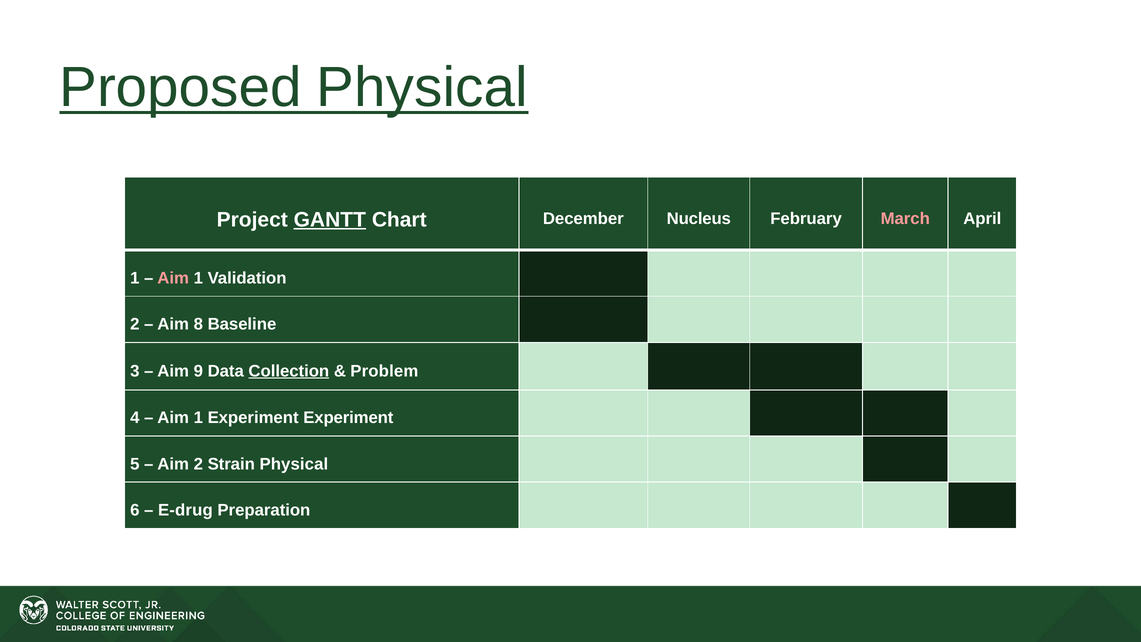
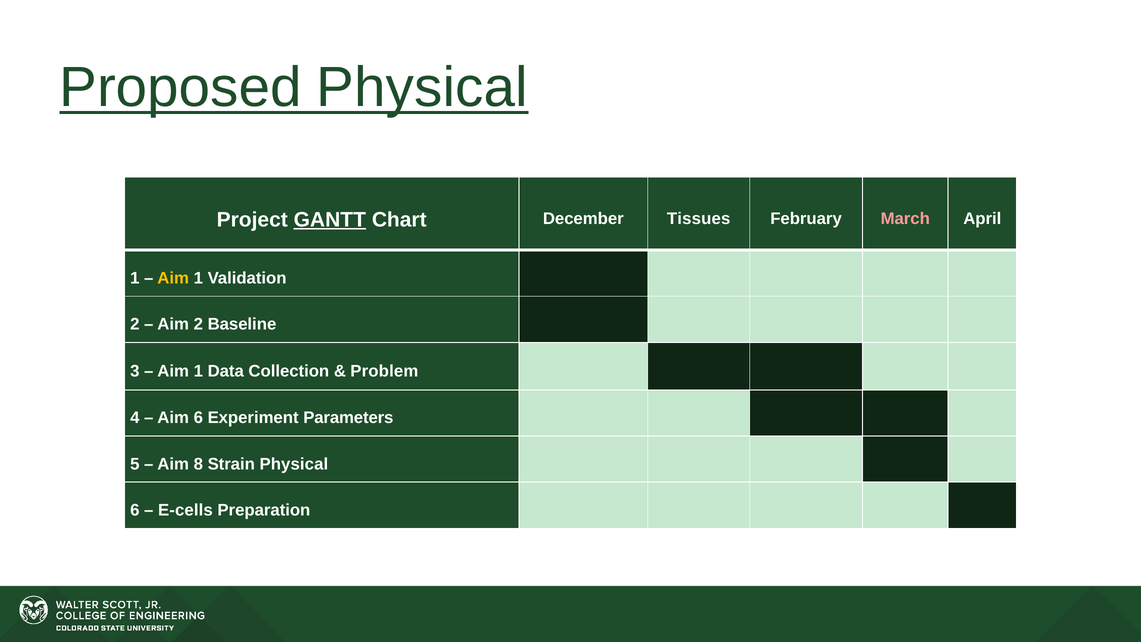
Nucleus: Nucleus -> Tissues
Aim at (173, 278) colour: pink -> yellow
Aim 8: 8 -> 2
9 at (198, 371): 9 -> 1
Collection underline: present -> none
1 at (198, 418): 1 -> 6
Experiment Experiment: Experiment -> Parameters
Aim 2: 2 -> 8
E-drug: E-drug -> E-cells
